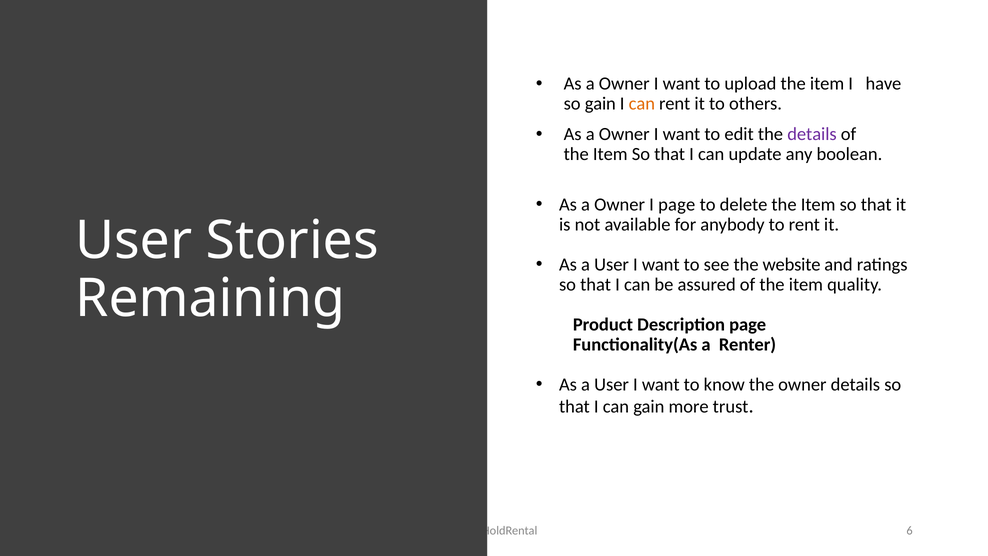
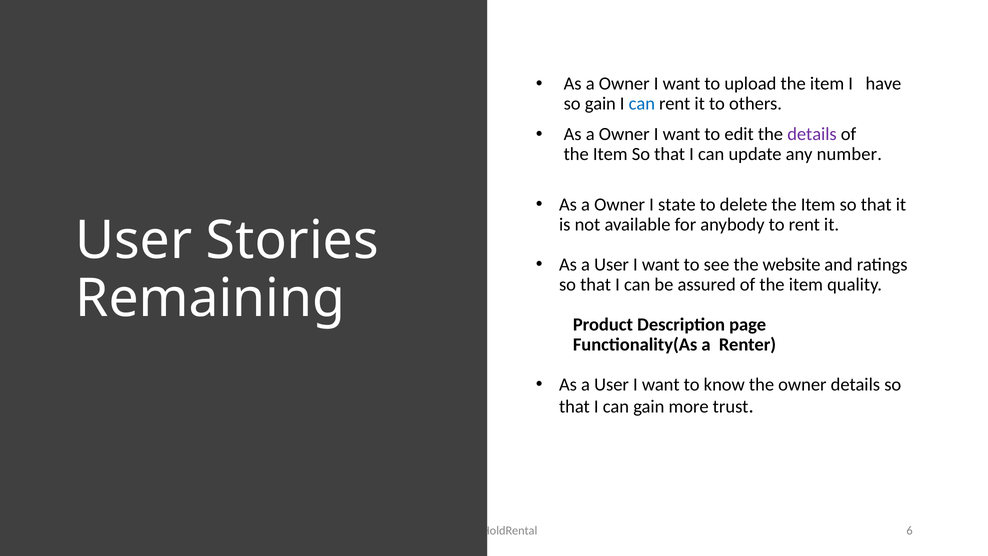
can at (642, 104) colour: orange -> blue
boolean: boolean -> number
I page: page -> state
